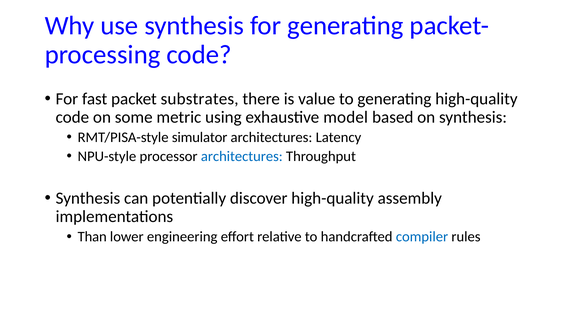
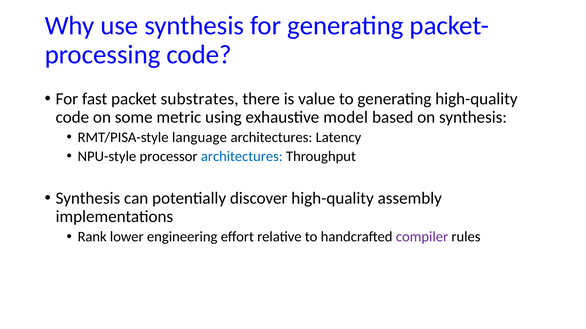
simulator: simulator -> language
Than: Than -> Rank
compiler colour: blue -> purple
